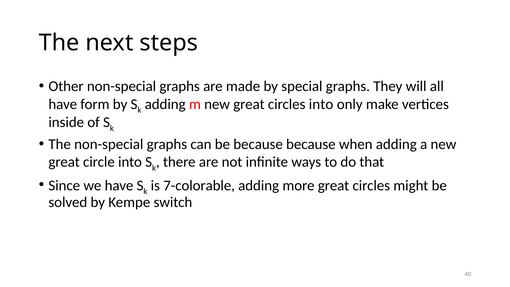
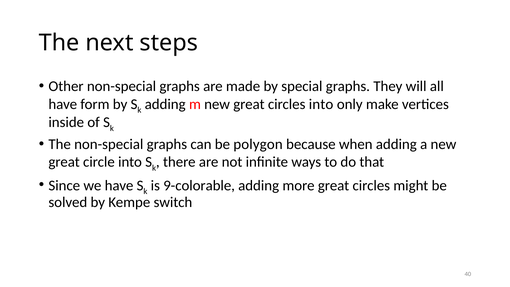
be because: because -> polygon
7-colorable: 7-colorable -> 9-colorable
